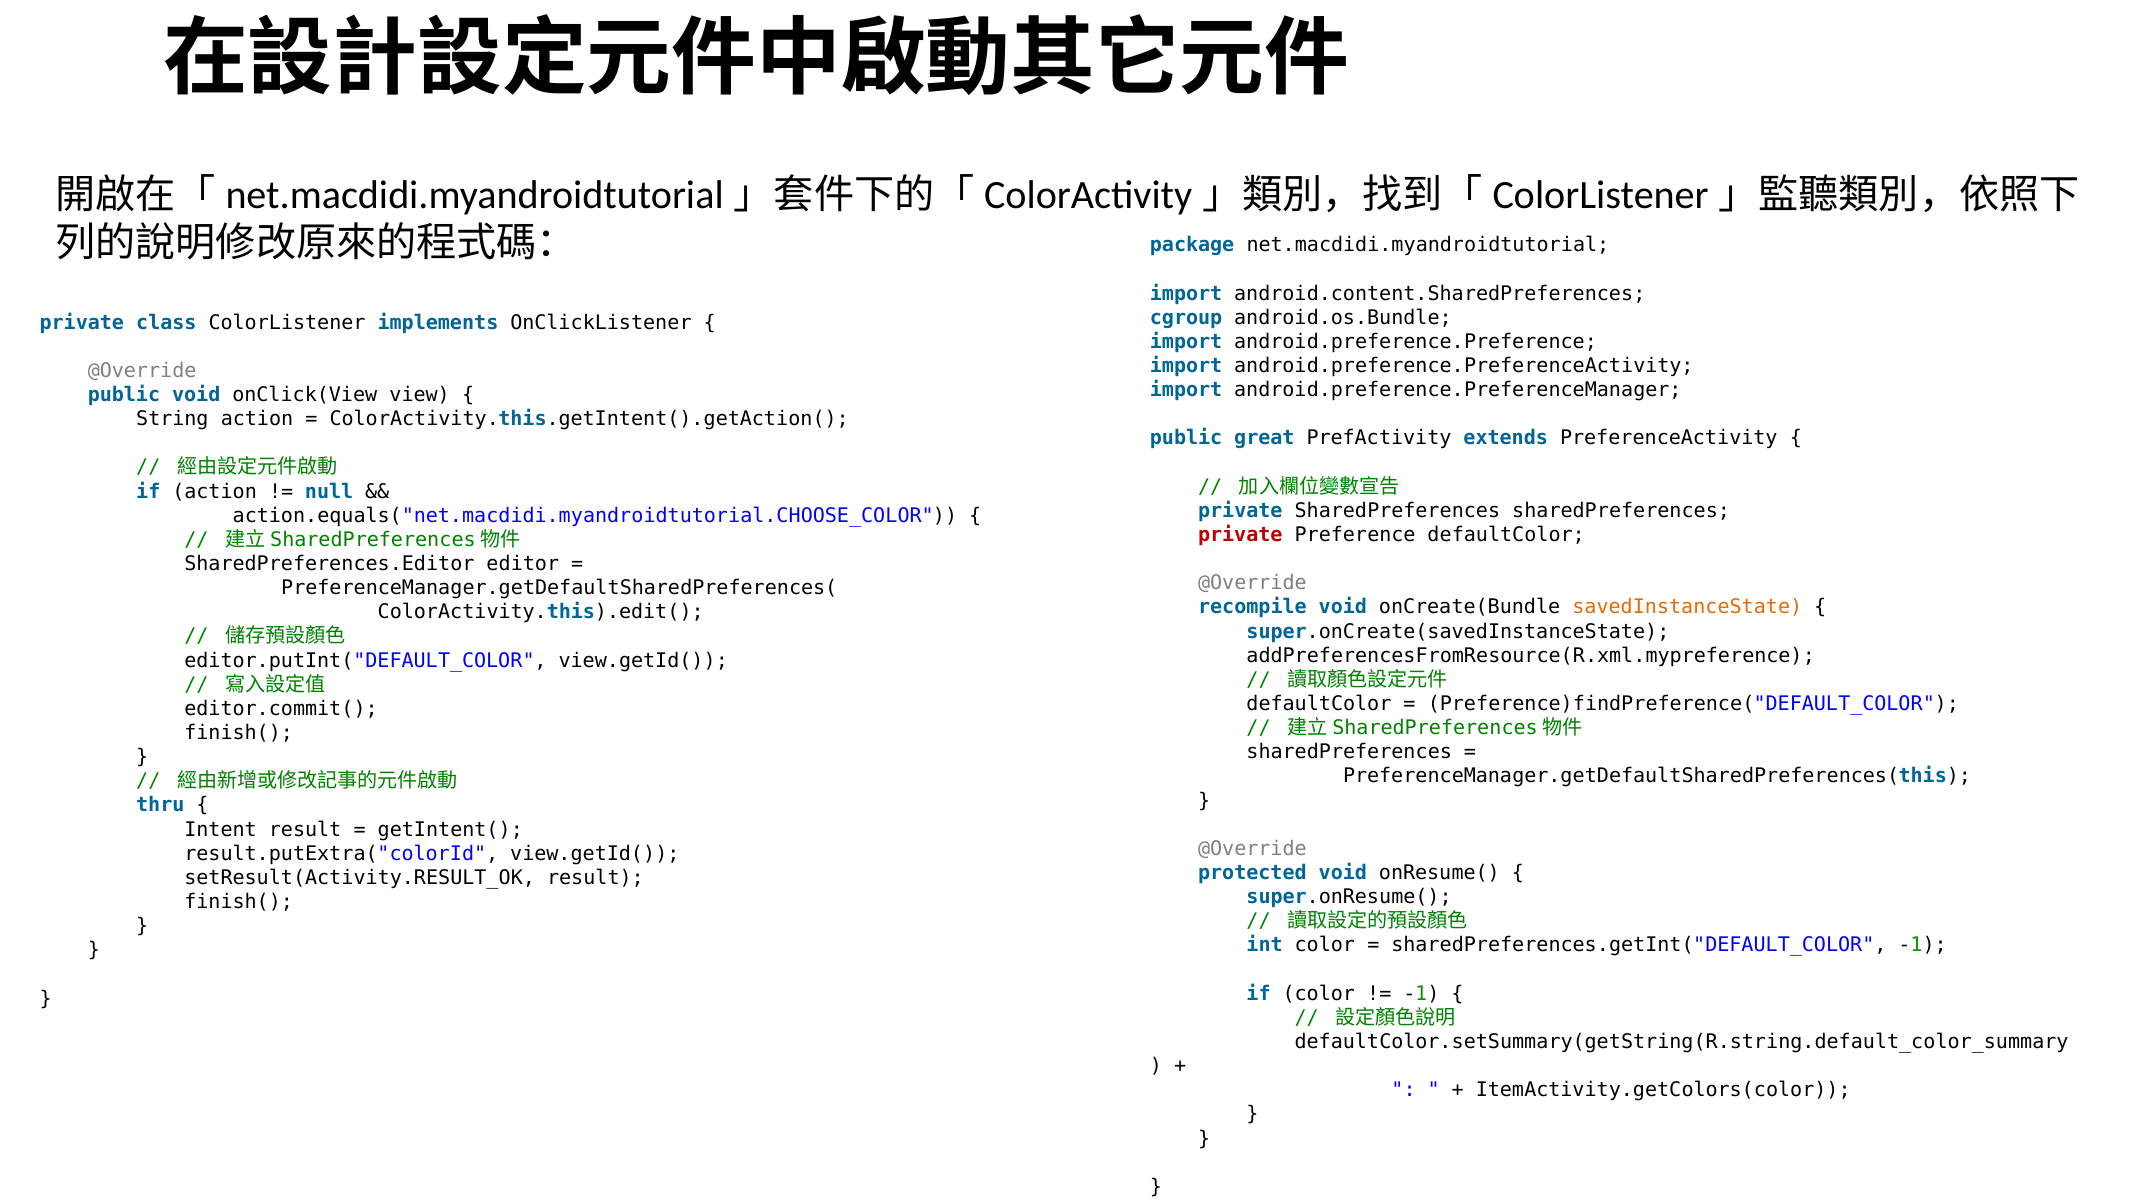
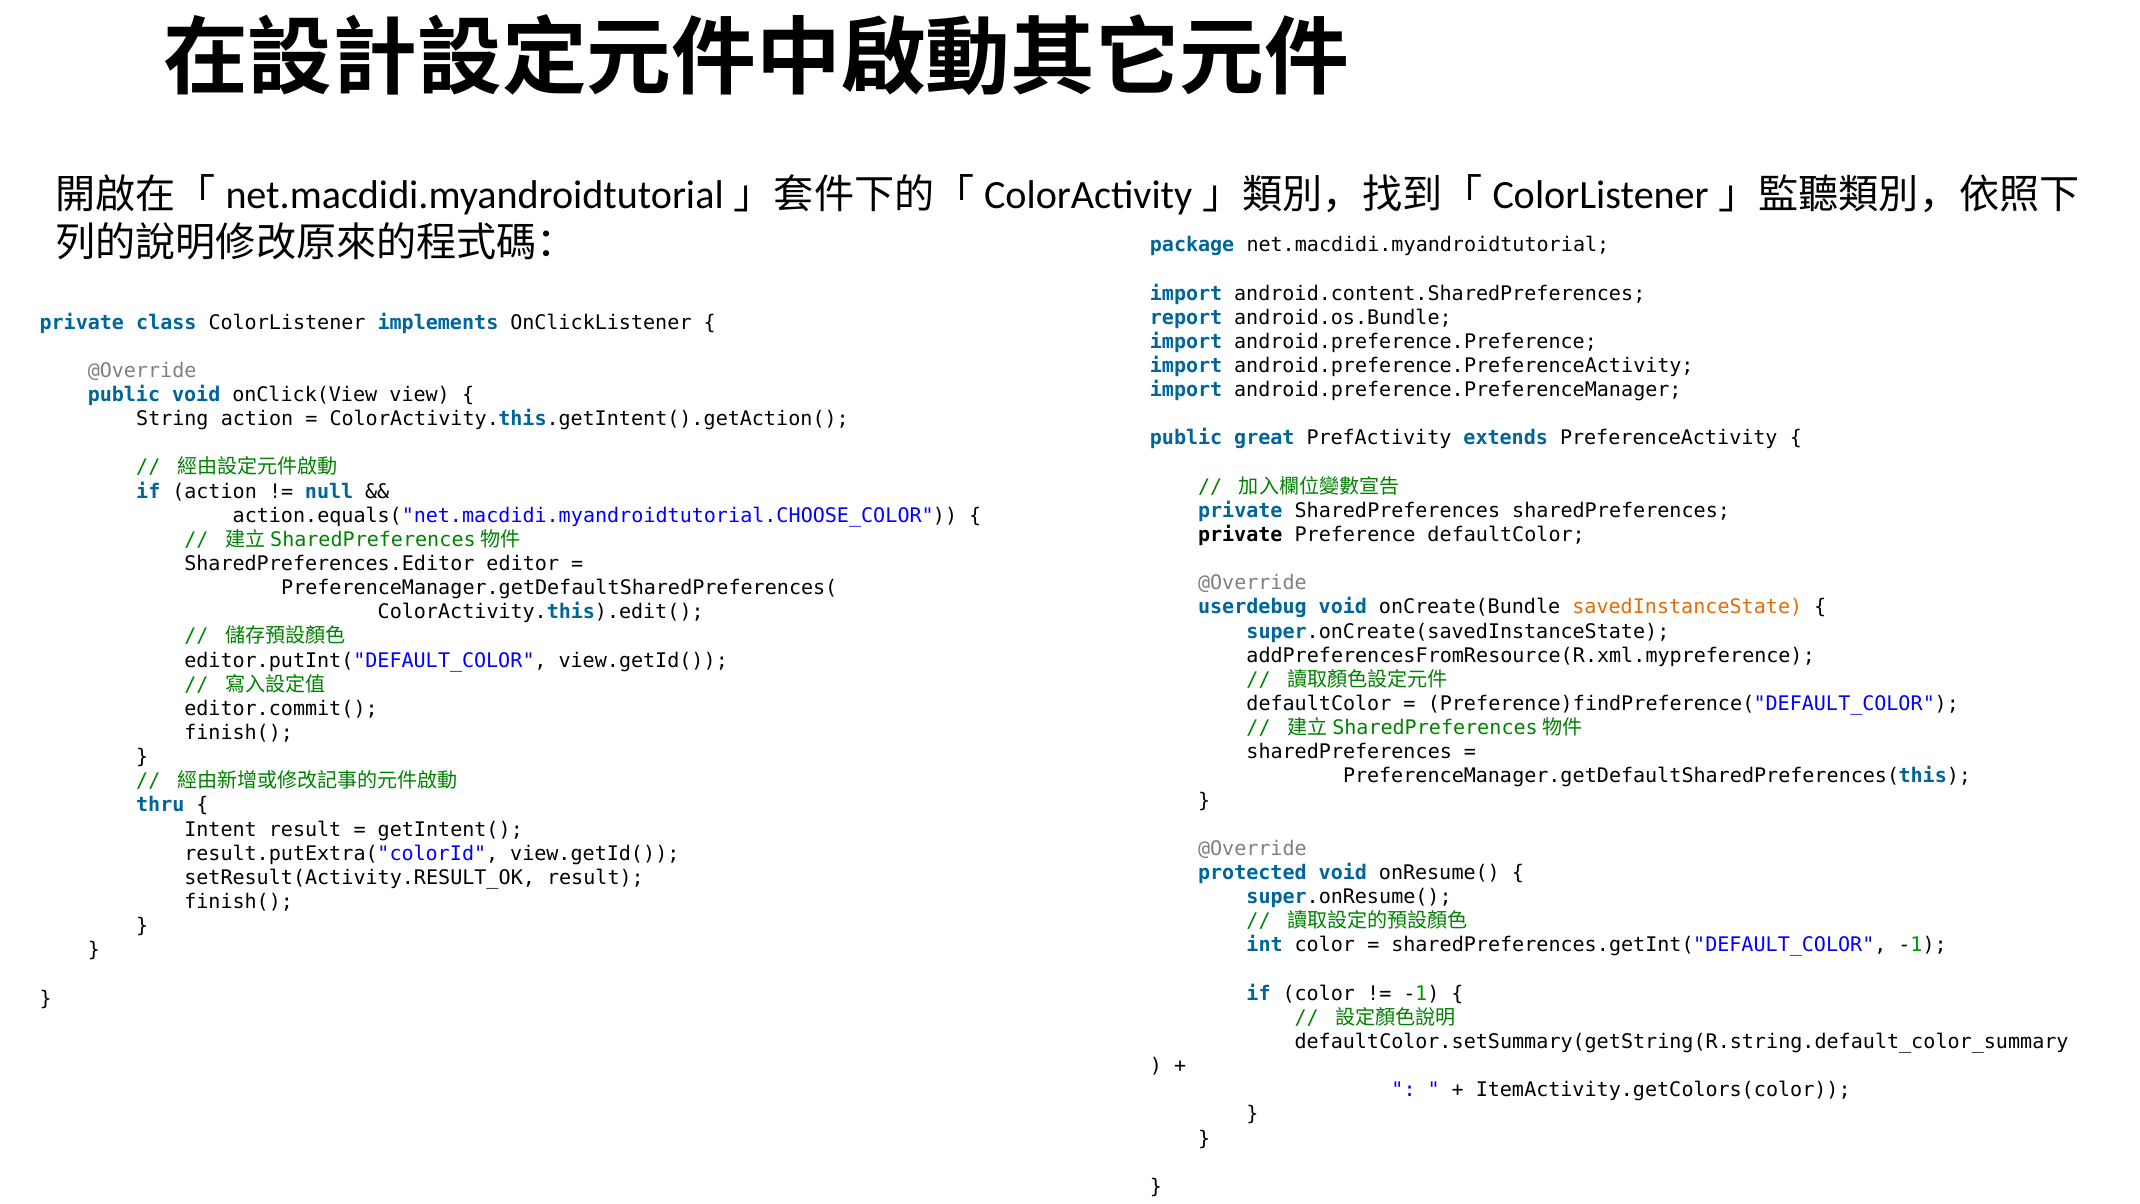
cgroup: cgroup -> report
private at (1240, 535) colour: red -> black
recompile: recompile -> userdebug
